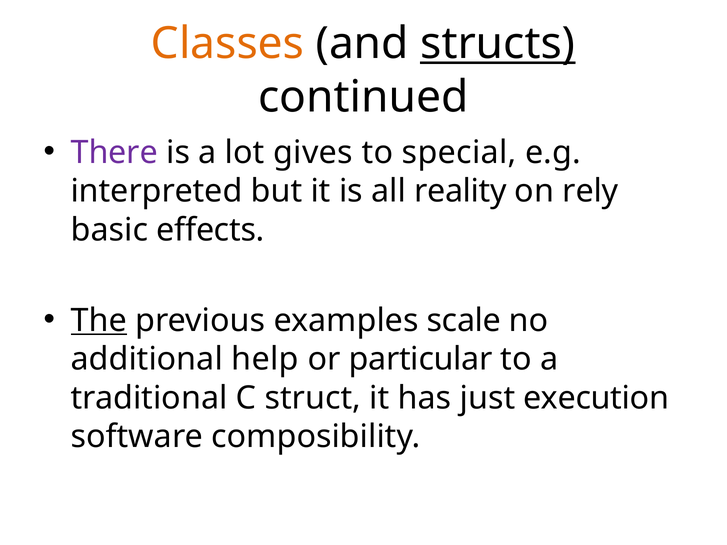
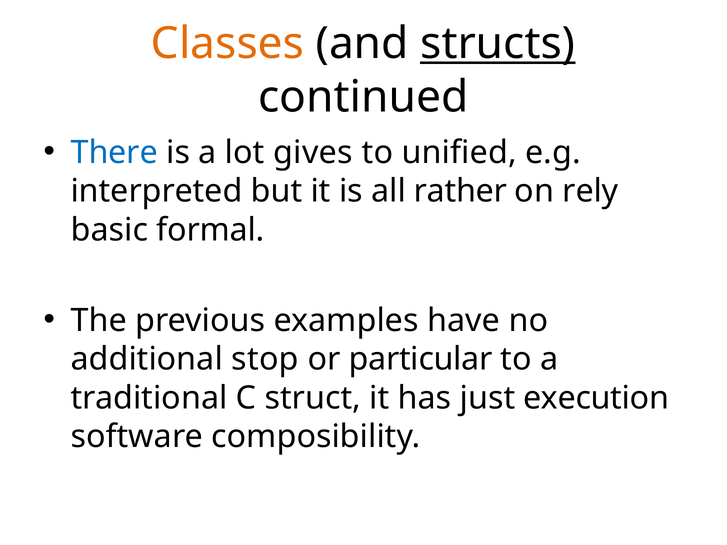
There colour: purple -> blue
special: special -> unified
reality: reality -> rather
effects: effects -> formal
The underline: present -> none
scale: scale -> have
help: help -> stop
